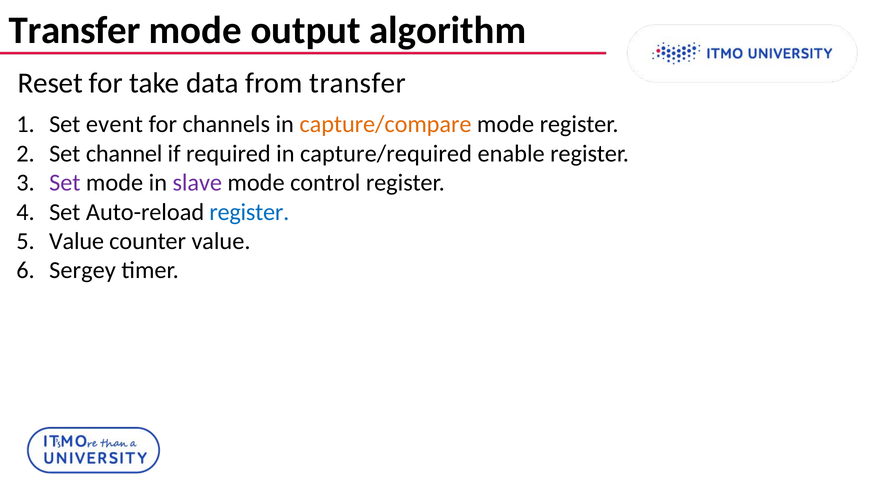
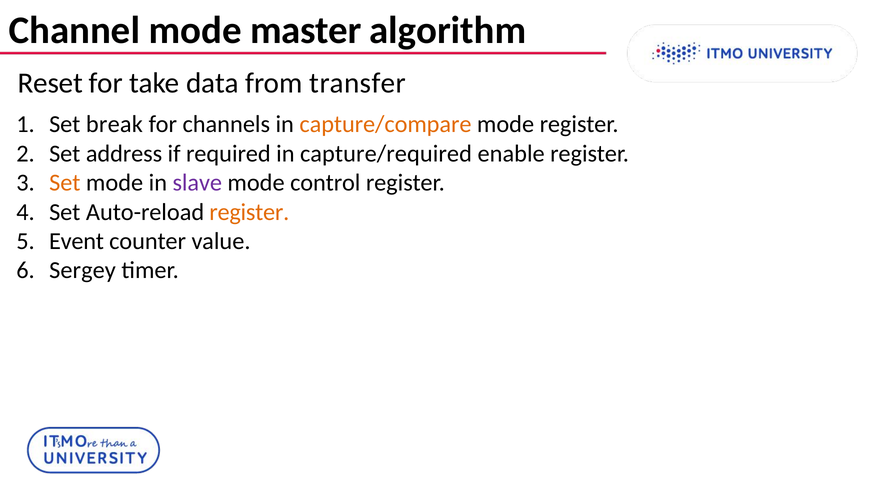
Transfer at (75, 31): Transfer -> Channel
output: output -> master
event: event -> break
channel: channel -> address
Set at (65, 183) colour: purple -> orange
register at (249, 212) colour: blue -> orange
Value at (77, 241): Value -> Event
